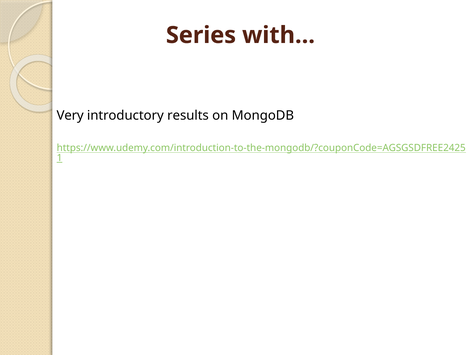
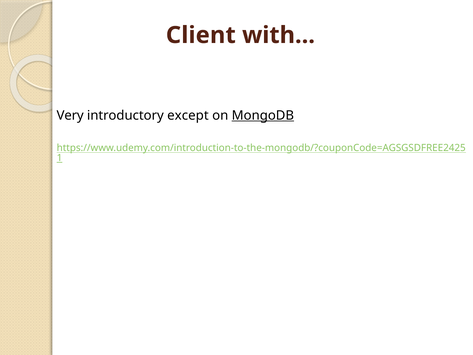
Series: Series -> Client
results: results -> except
MongoDB underline: none -> present
